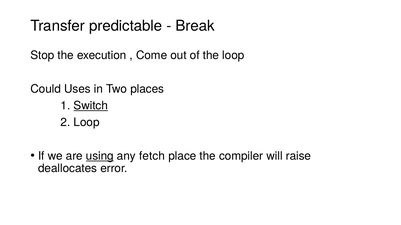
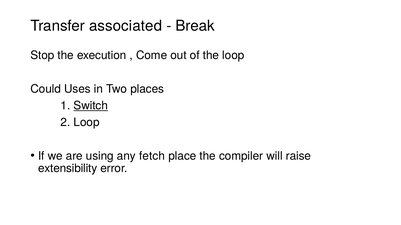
predictable: predictable -> associated
using underline: present -> none
deallocates: deallocates -> extensibility
